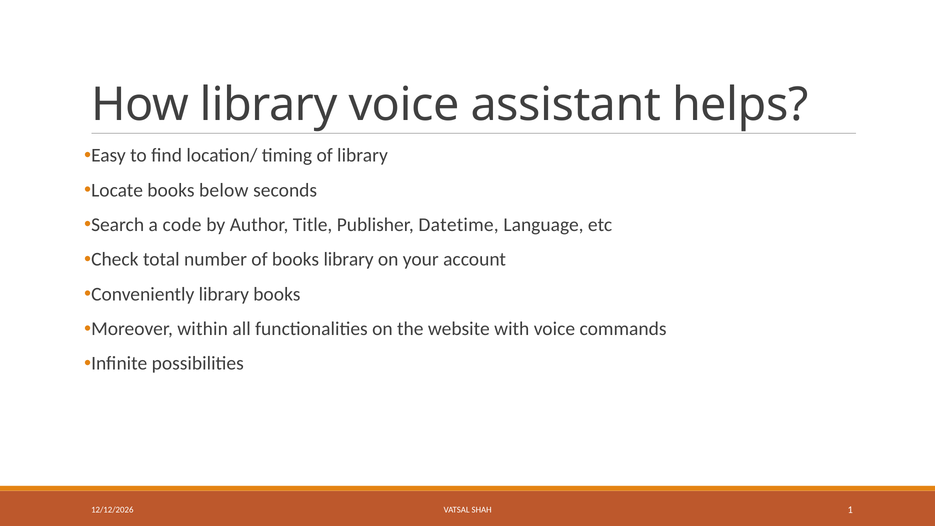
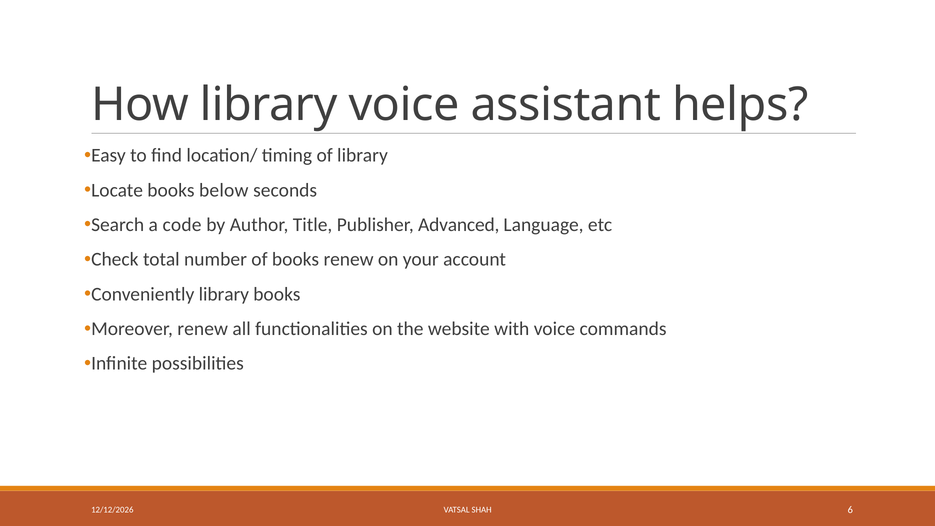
Datetime: Datetime -> Advanced
books library: library -> renew
Moreover within: within -> renew
1: 1 -> 6
